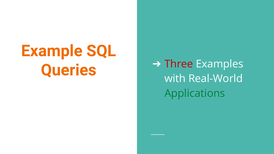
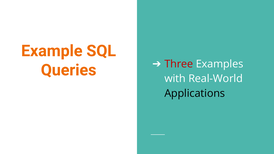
Applications colour: green -> black
